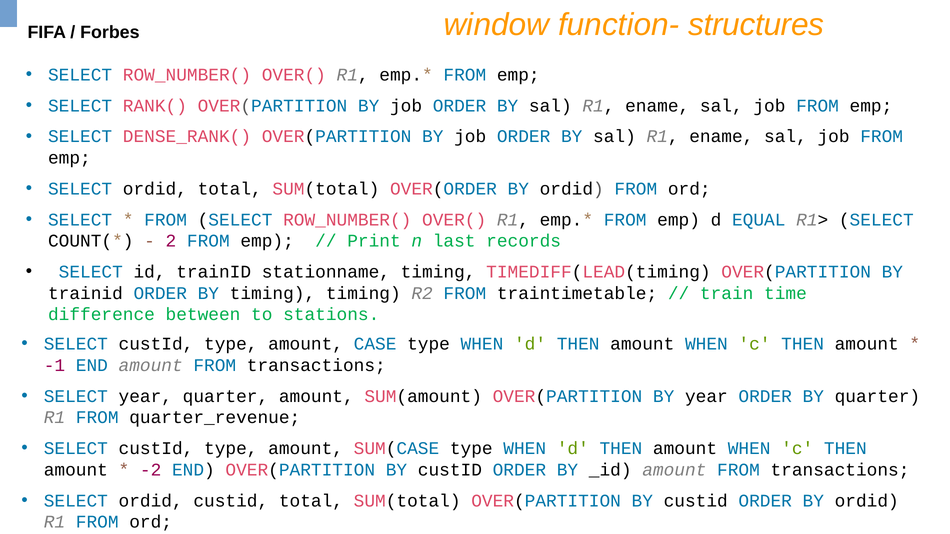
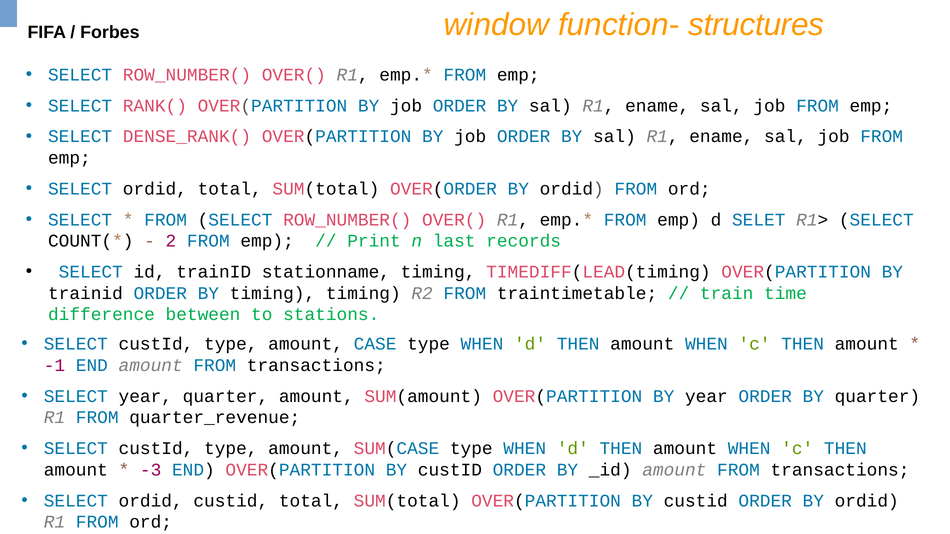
EQUAL: EQUAL -> SELET
-2: -2 -> -3
